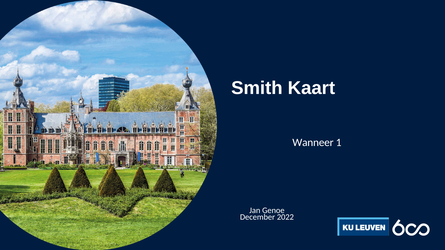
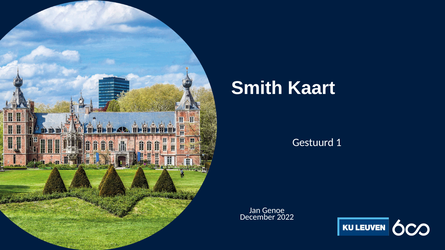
Wanneer: Wanneer -> Gestuurd
